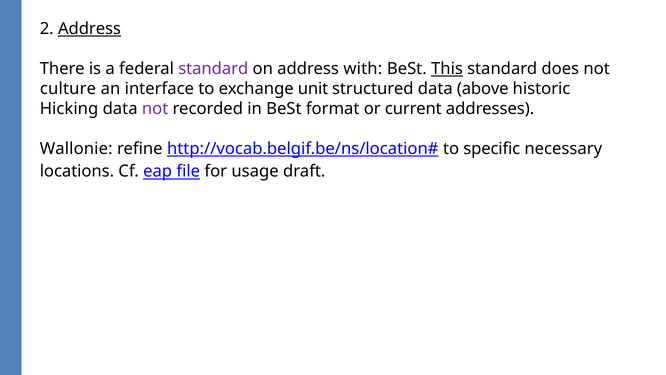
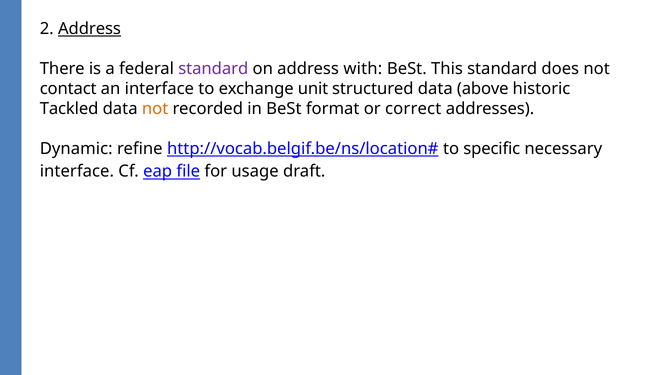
This underline: present -> none
culture: culture -> contact
Hicking: Hicking -> Tackled
not at (155, 109) colour: purple -> orange
current: current -> correct
Wallonie: Wallonie -> Dynamic
locations at (77, 171): locations -> interface
